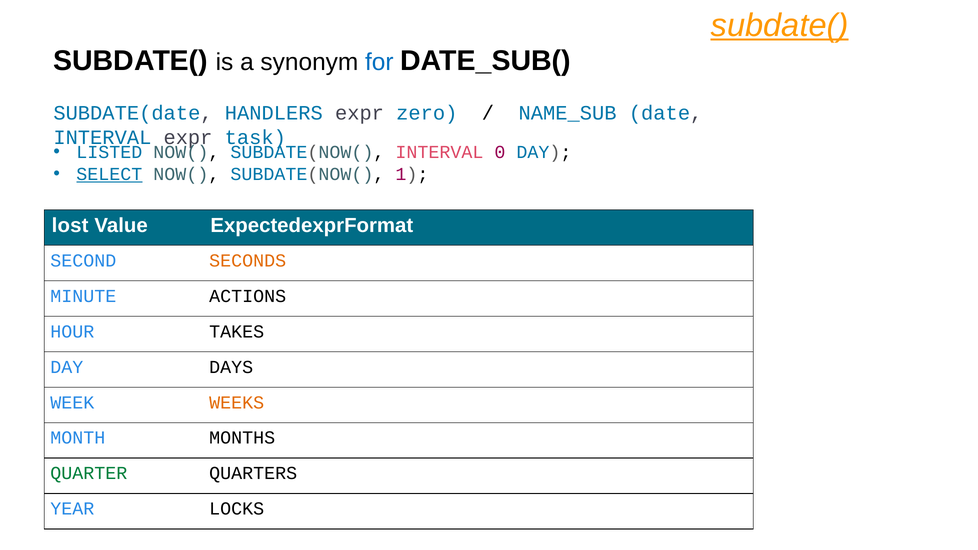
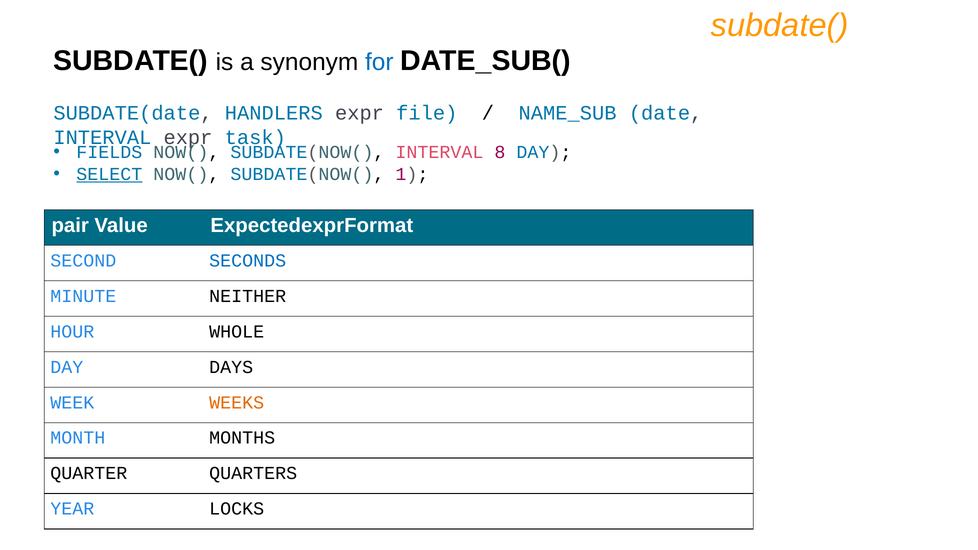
subdate( at (780, 25) underline: present -> none
zero: zero -> file
LISTED: LISTED -> FIELDS
0: 0 -> 8
lost: lost -> pair
SECONDS colour: orange -> blue
ACTIONS: ACTIONS -> NEITHER
TAKES: TAKES -> WHOLE
QUARTER colour: green -> black
